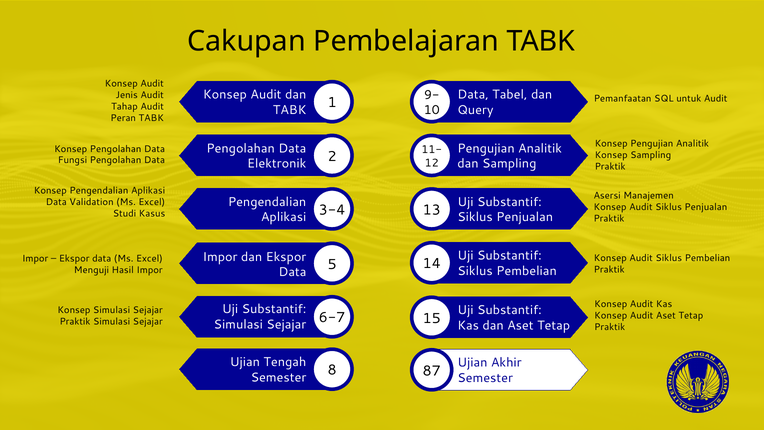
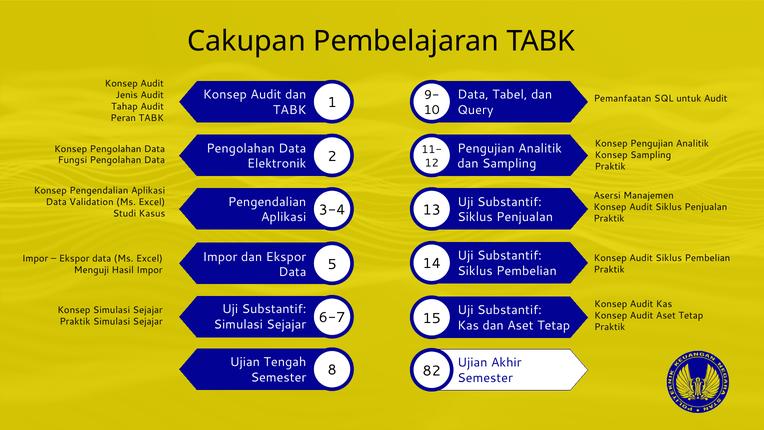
87: 87 -> 82
